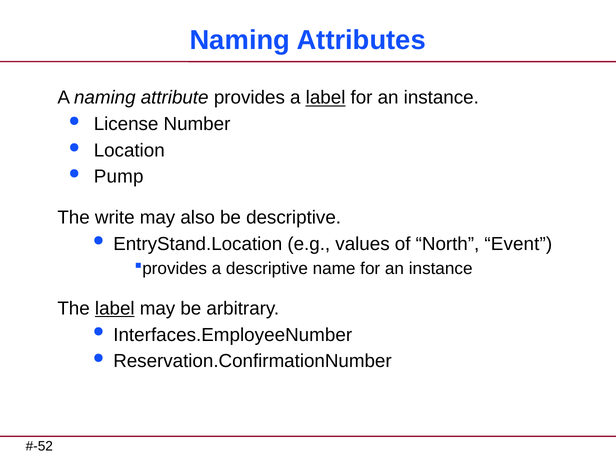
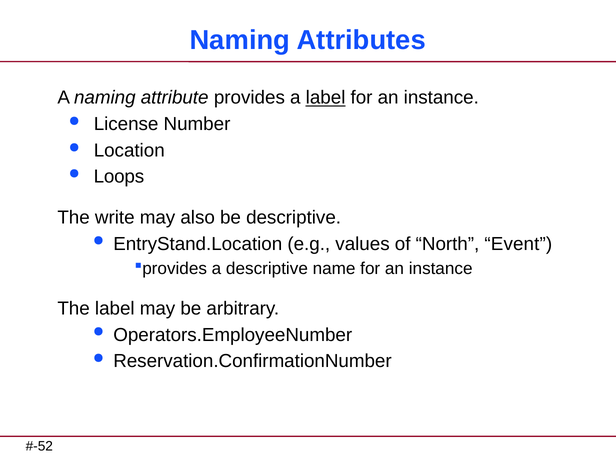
Pump: Pump -> Loops
label at (115, 308) underline: present -> none
Interfaces.EmployeeNumber: Interfaces.EmployeeNumber -> Operators.EmployeeNumber
